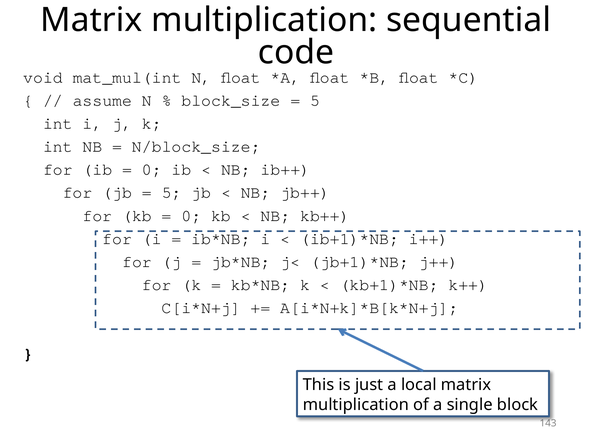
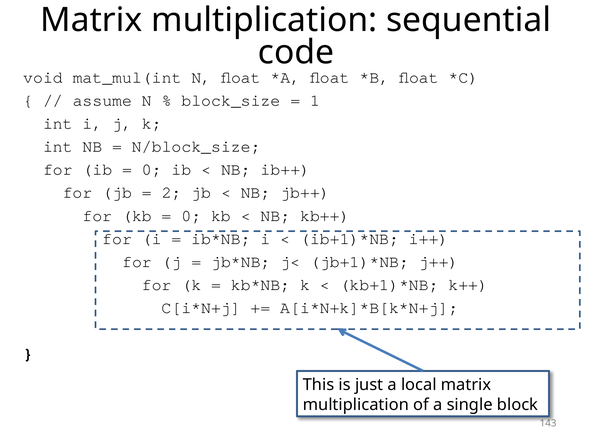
5 at (315, 100): 5 -> 1
5 at (172, 193): 5 -> 2
